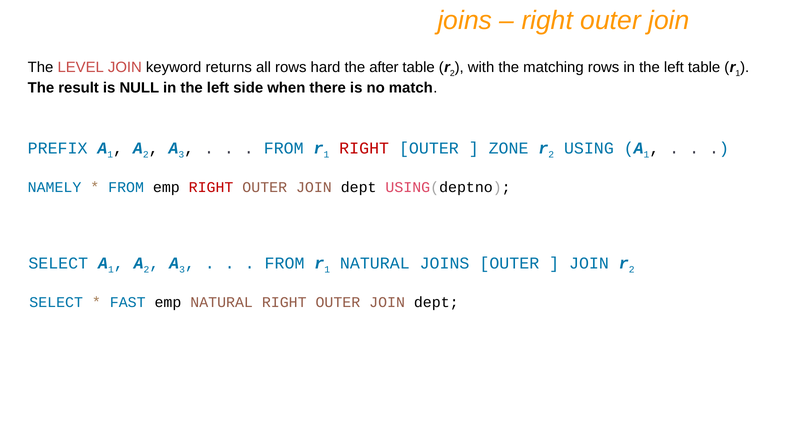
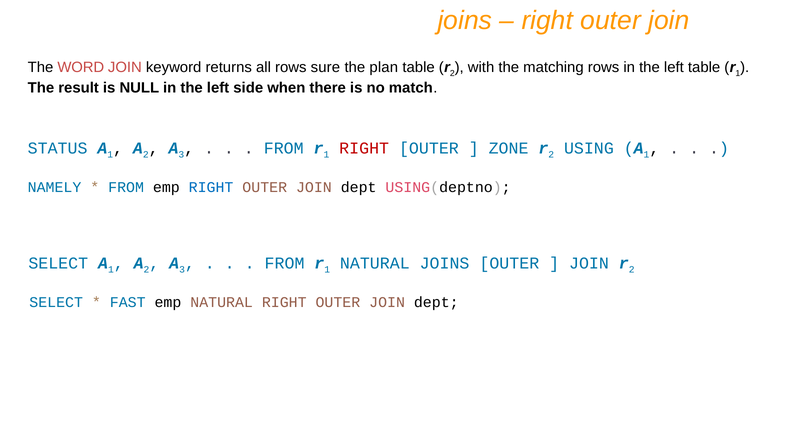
LEVEL: LEVEL -> WORD
hard: hard -> sure
after: after -> plan
PREFIX: PREFIX -> STATUS
RIGHT at (211, 188) colour: red -> blue
